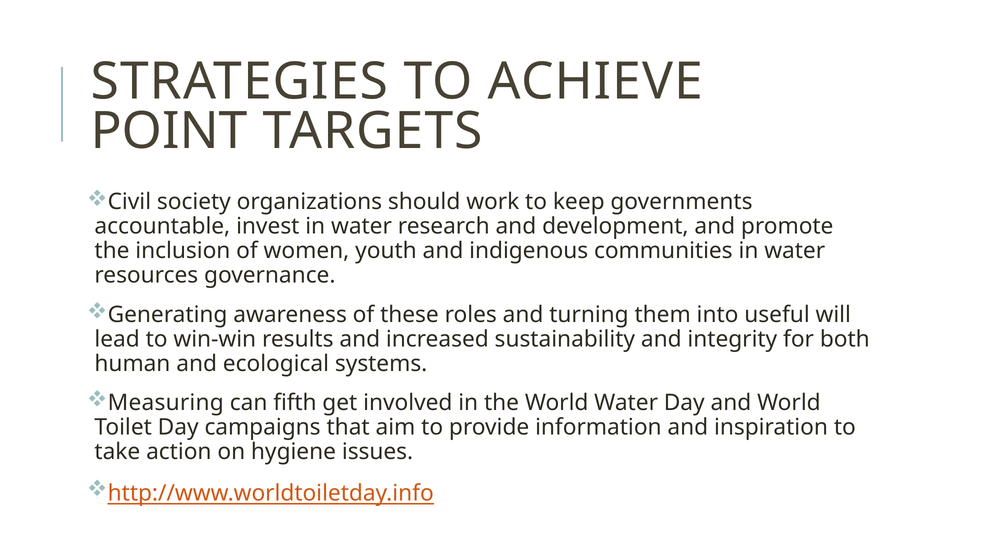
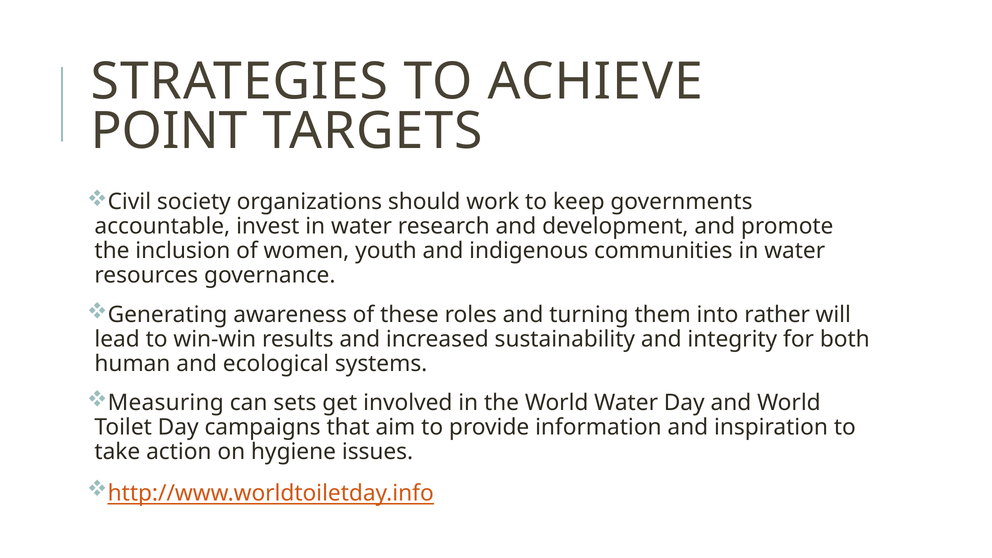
useful: useful -> rather
fifth: fifth -> sets
